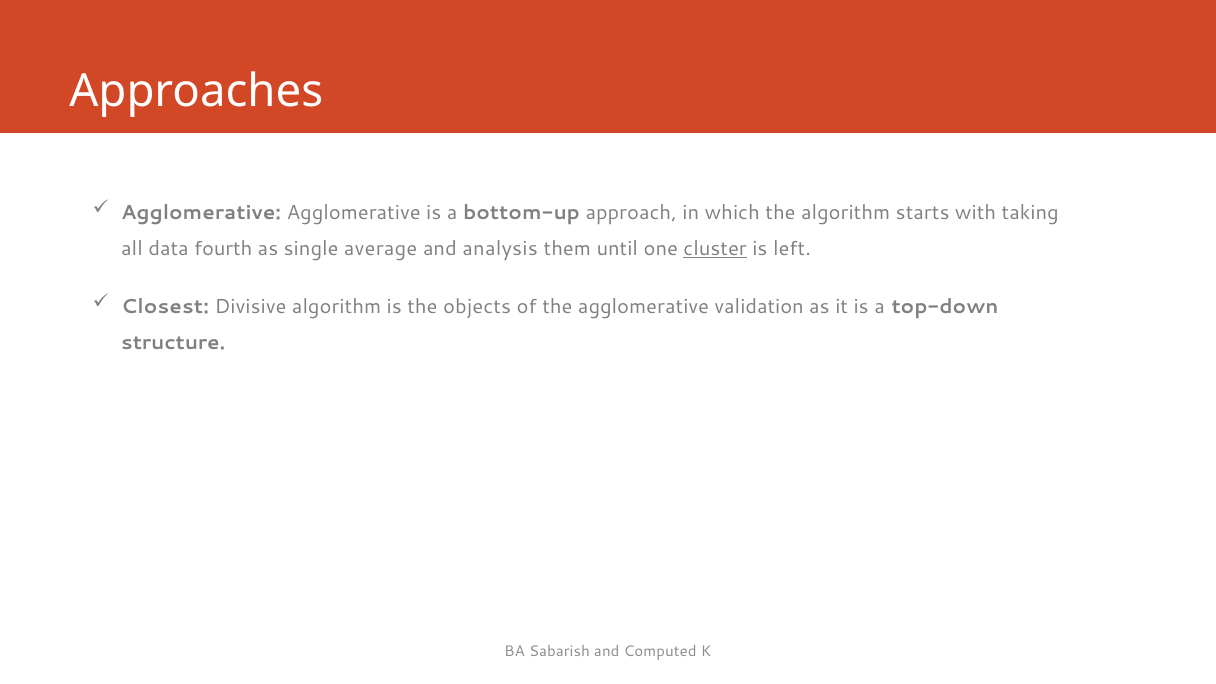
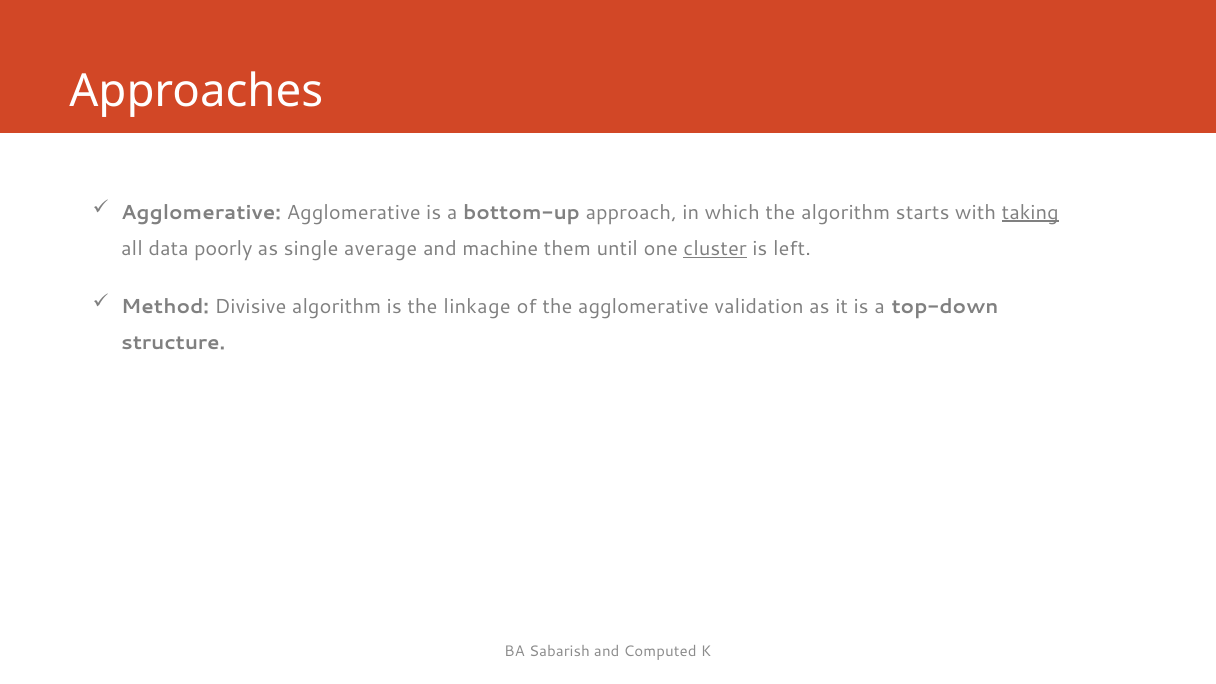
taking underline: none -> present
fourth: fourth -> poorly
analysis: analysis -> machine
Closest: Closest -> Method
objects: objects -> linkage
